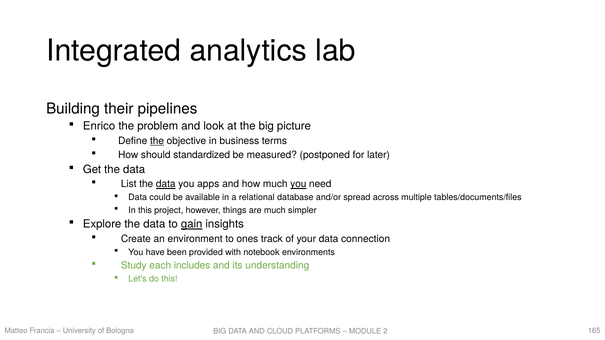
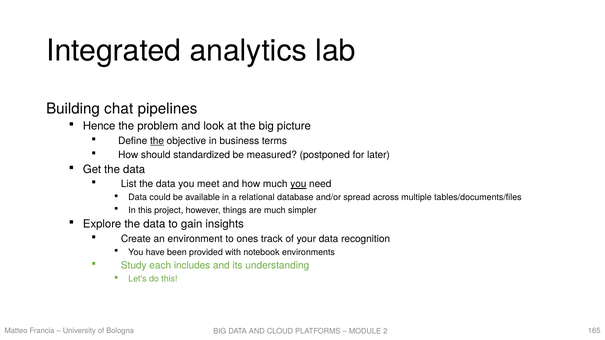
their: their -> chat
Enrico: Enrico -> Hence
data at (166, 184) underline: present -> none
apps: apps -> meet
gain underline: present -> none
connection: connection -> recognition
